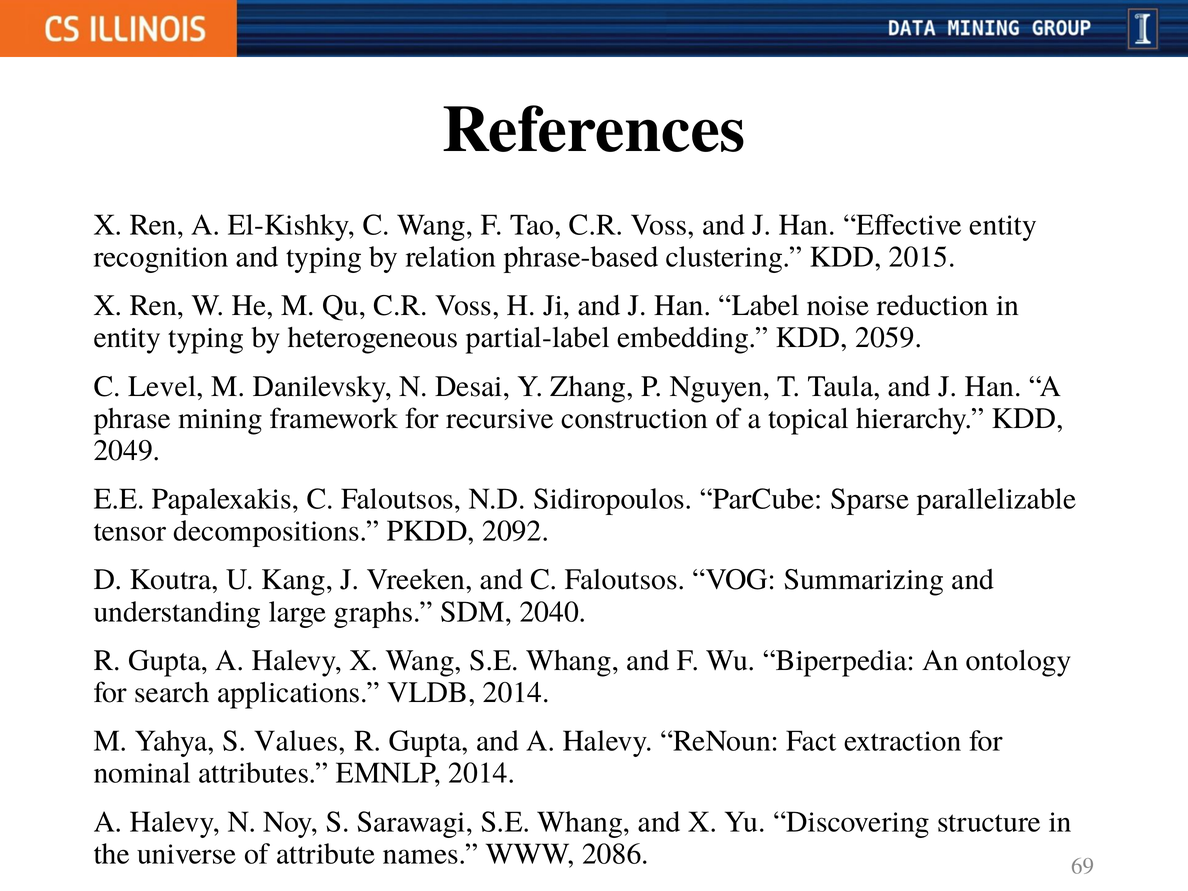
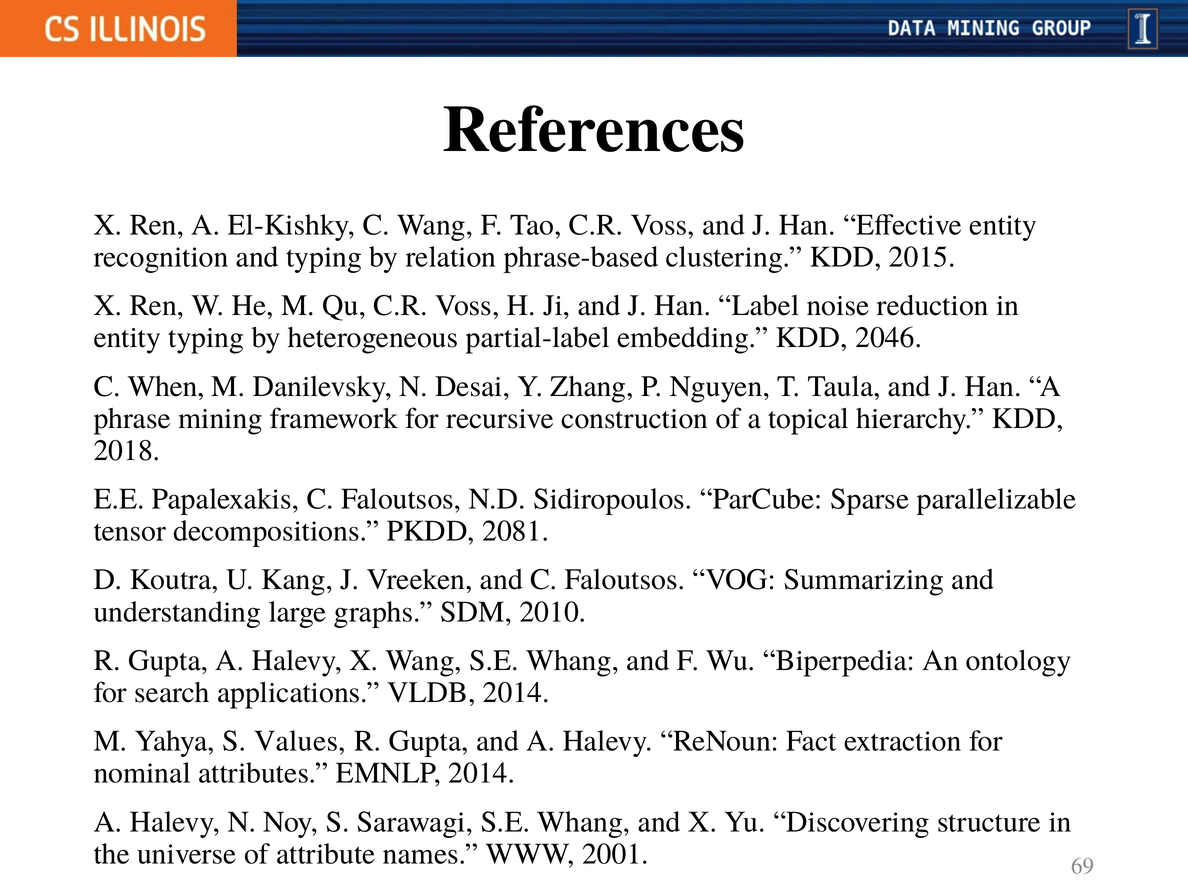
2059: 2059 -> 2046
Level: Level -> When
2049: 2049 -> 2018
2092: 2092 -> 2081
2040: 2040 -> 2010
2086: 2086 -> 2001
